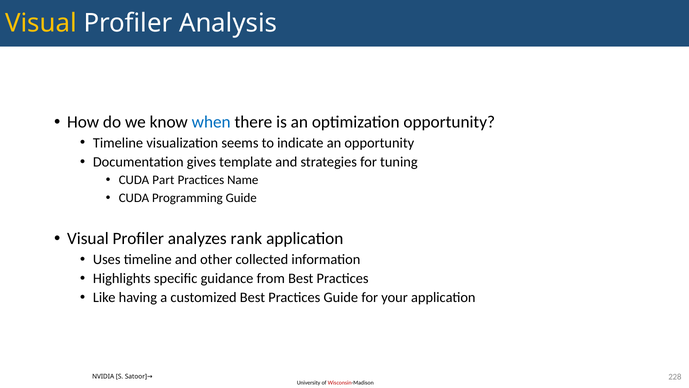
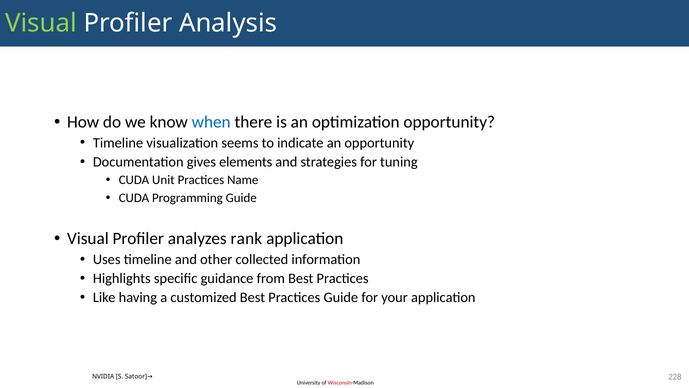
Visual at (41, 23) colour: yellow -> light green
template: template -> elements
Part: Part -> Unit
